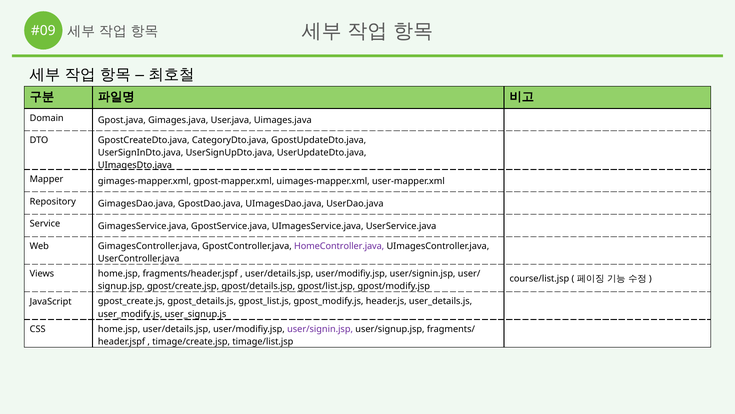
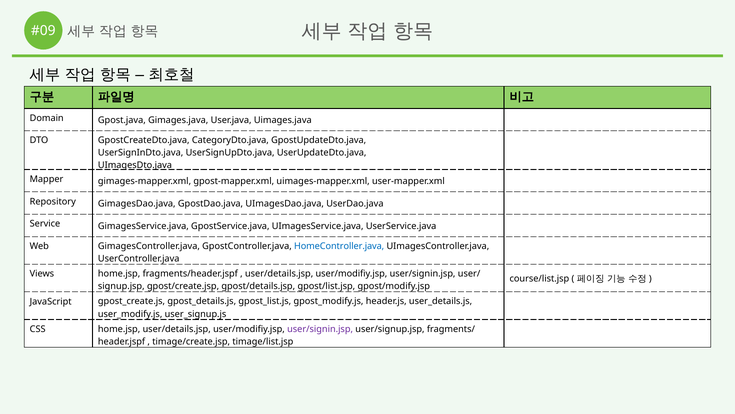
HomeController.java colour: purple -> blue
